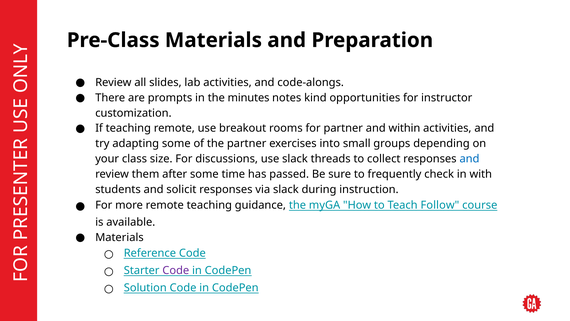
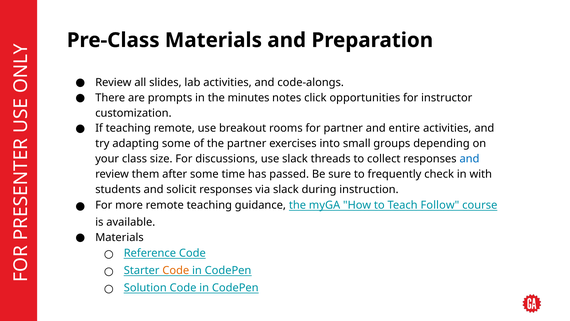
kind: kind -> click
within: within -> entire
Code at (176, 270) colour: purple -> orange
